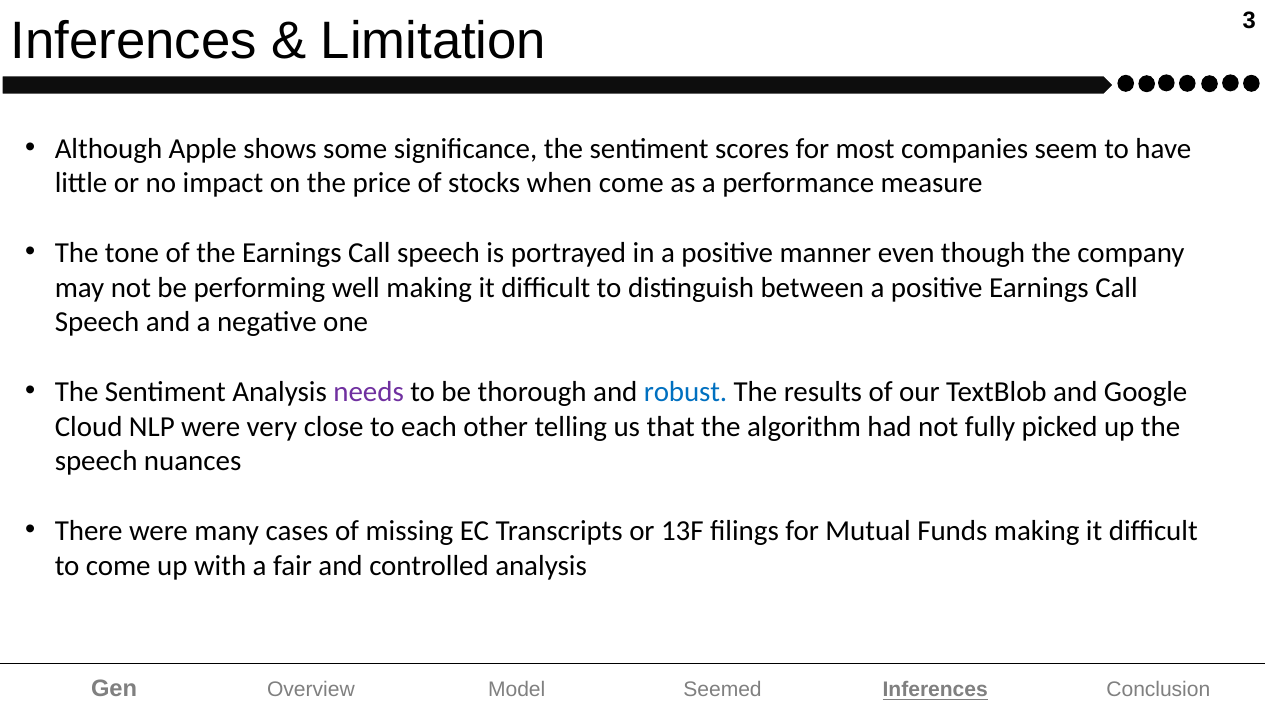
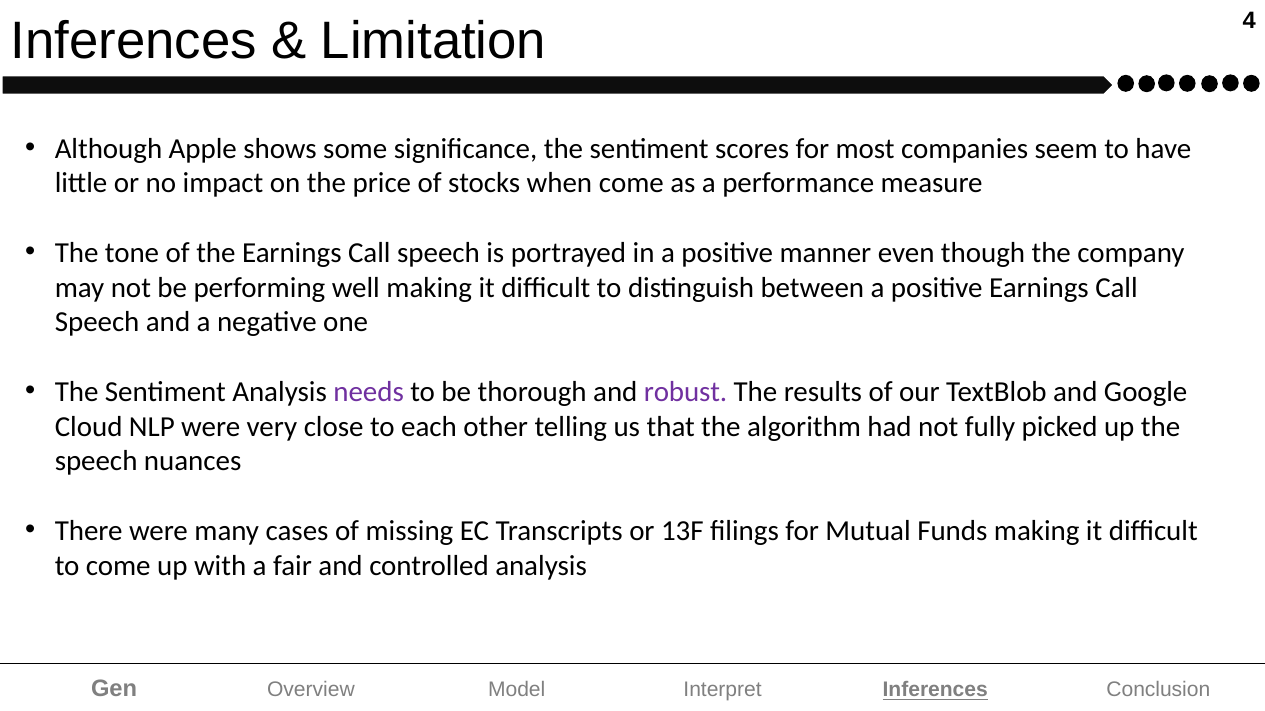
3: 3 -> 4
robust colour: blue -> purple
Seemed: Seemed -> Interpret
